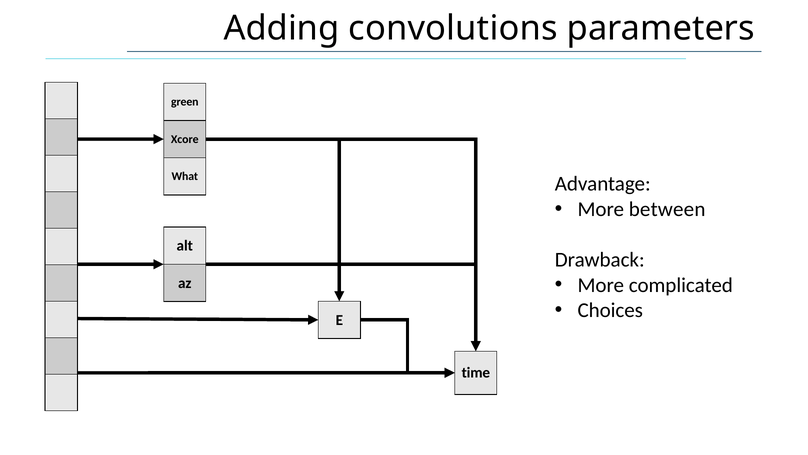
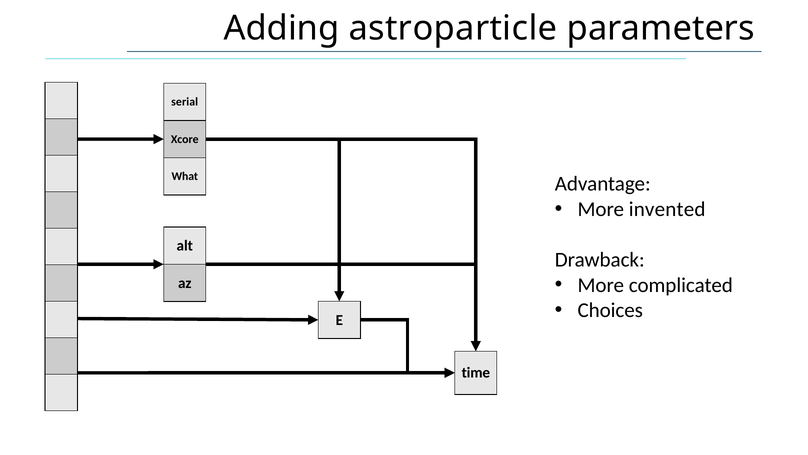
convolutions: convolutions -> astroparticle
green: green -> serial
between: between -> invented
